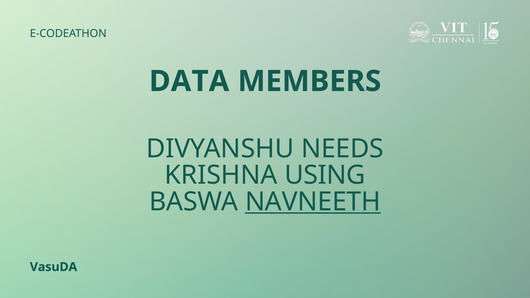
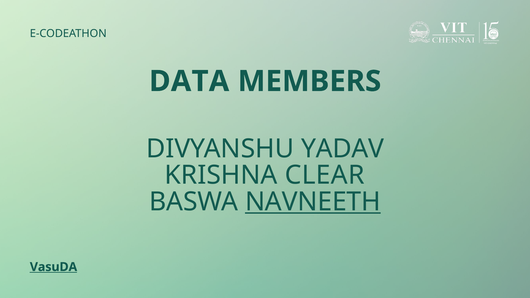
NEEDS: NEEDS -> YADAV
USING: USING -> CLEAR
VasuDA underline: none -> present
